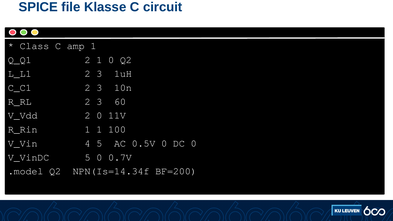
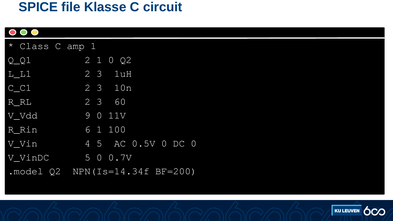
V_Vdd 2: 2 -> 9
R_Rin 1: 1 -> 6
